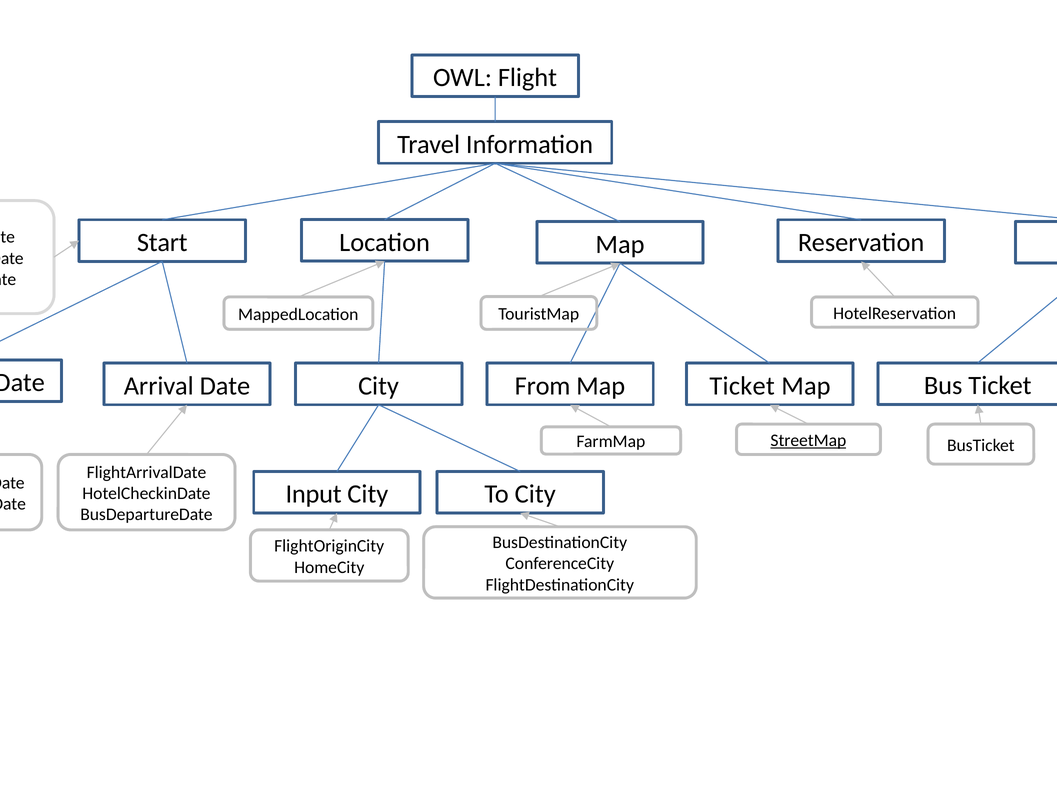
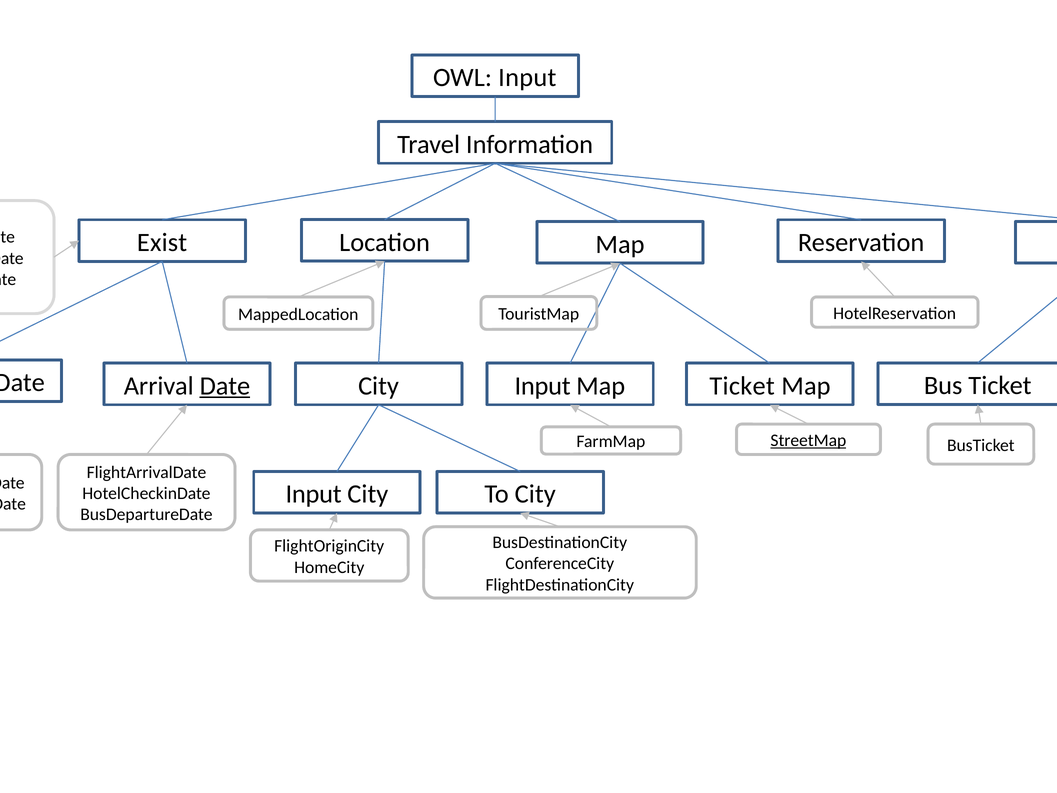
OWL Flight: Flight -> Input
Start: Start -> Exist
City From: From -> Input
Date at (225, 386) underline: none -> present
